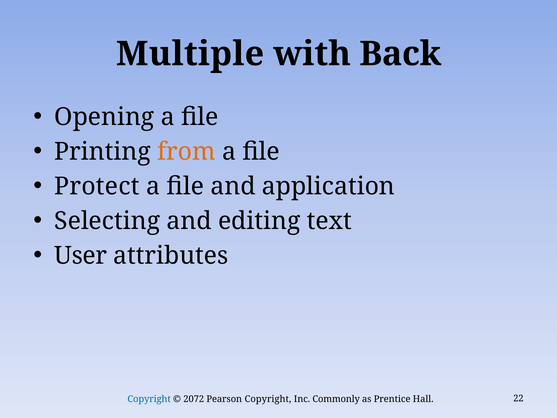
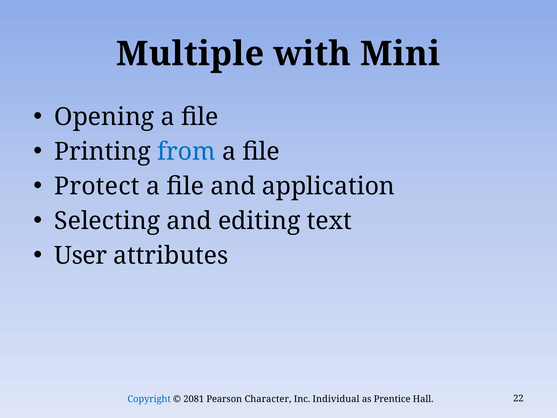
Back: Back -> Mini
from colour: orange -> blue
2072: 2072 -> 2081
Pearson Copyright: Copyright -> Character
Commonly: Commonly -> Individual
